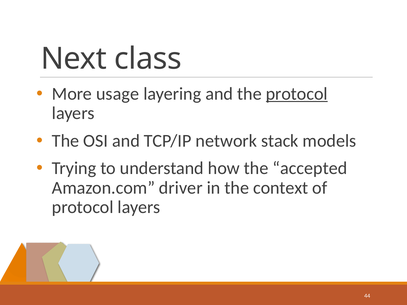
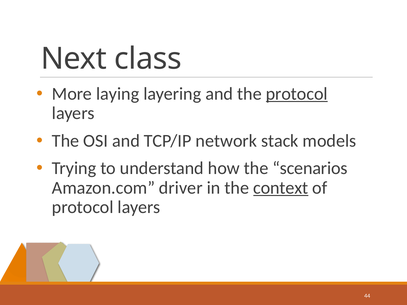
usage: usage -> laying
accepted: accepted -> scenarios
context underline: none -> present
